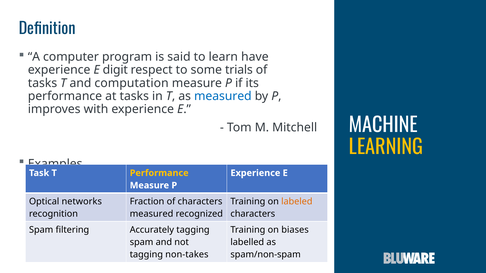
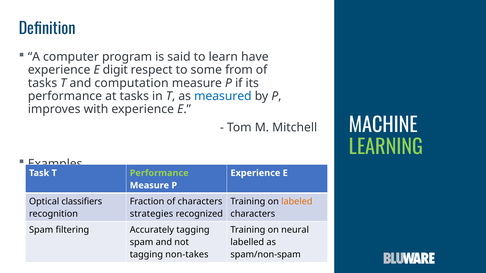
trials: trials -> from
LEARNING colour: yellow -> light green
Performance at (159, 173) colour: yellow -> light green
networks: networks -> classifiers
measured at (152, 214): measured -> strategies
biases: biases -> neural
